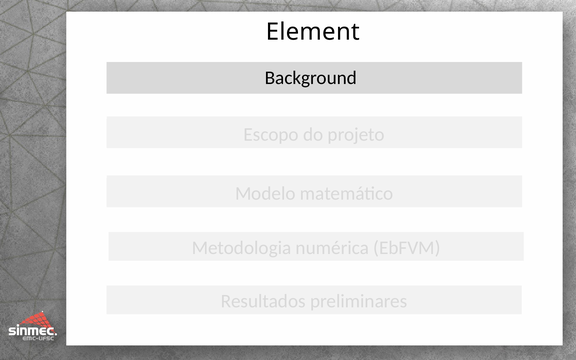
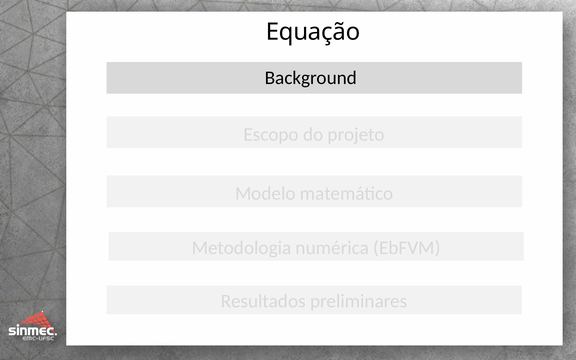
Element: Element -> Equação
